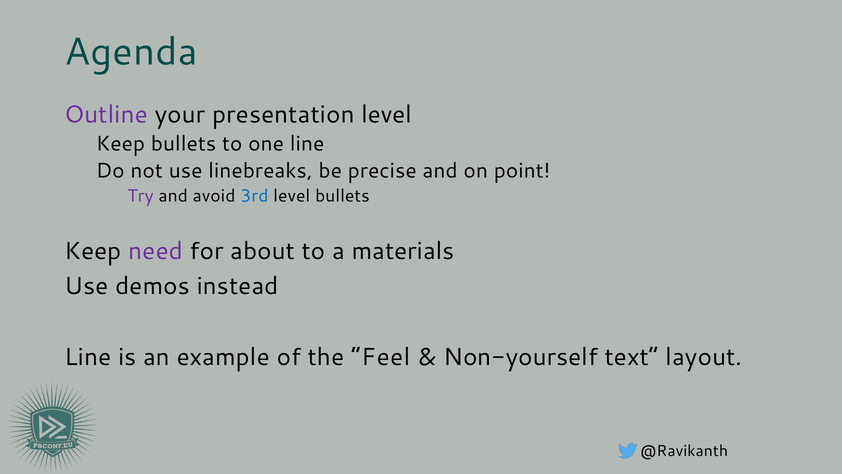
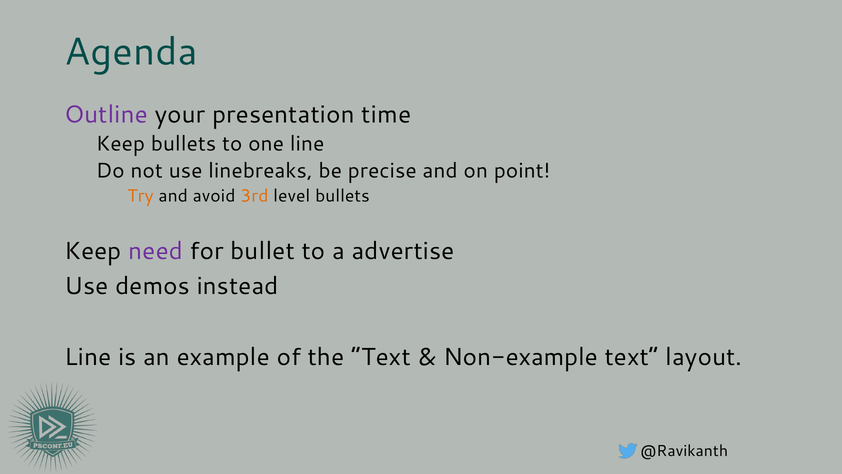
presentation level: level -> time
Try colour: purple -> orange
3rd colour: blue -> orange
about: about -> bullet
materials: materials -> advertise
the Feel: Feel -> Text
Non-yourself: Non-yourself -> Non-example
